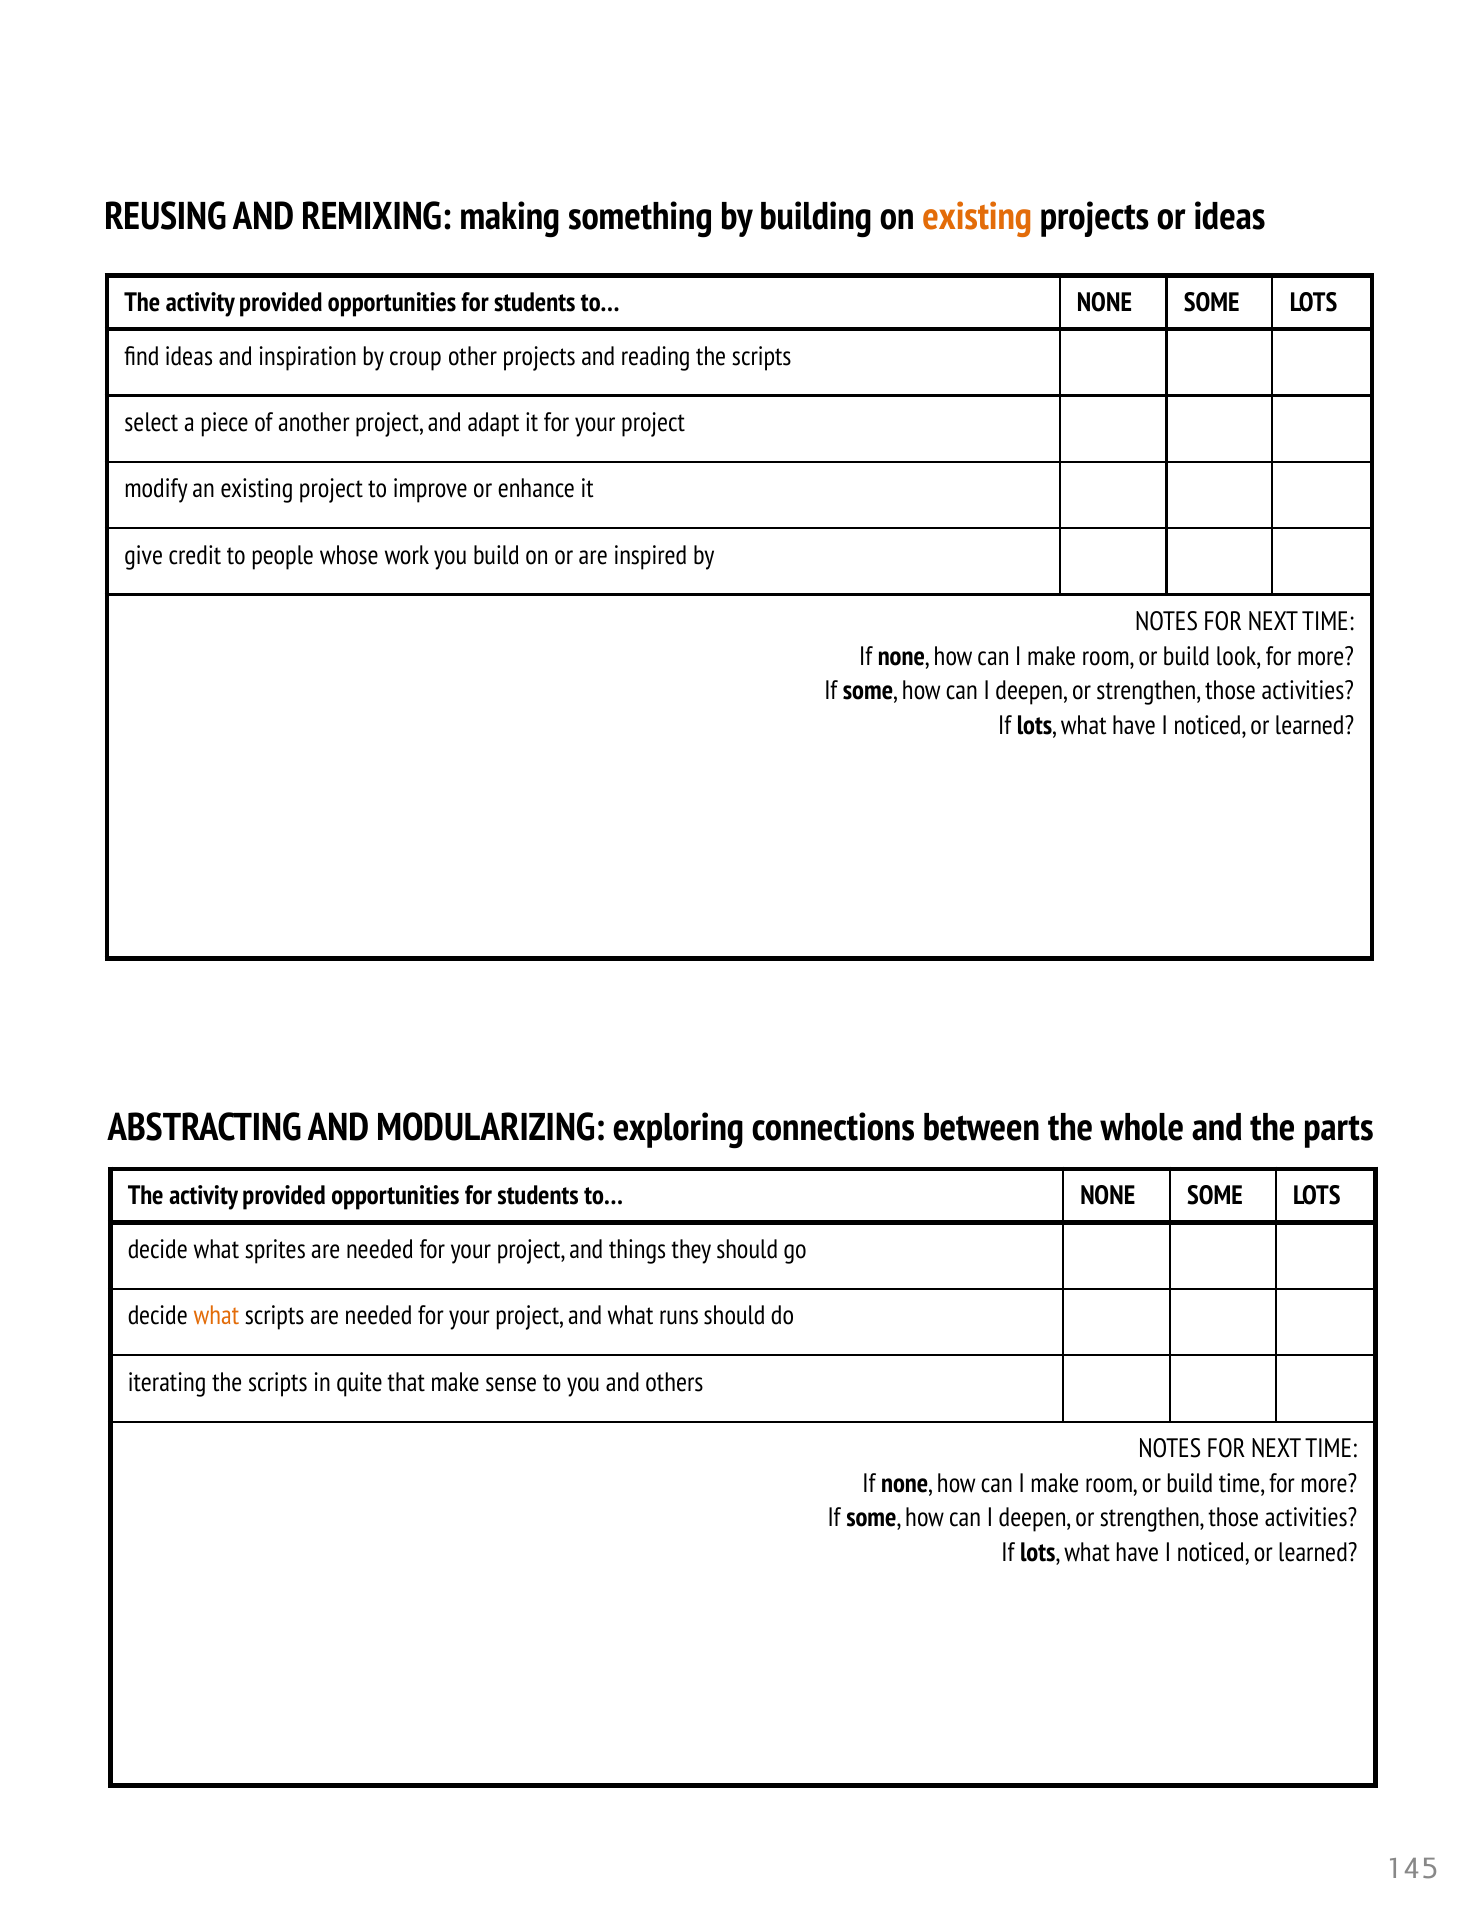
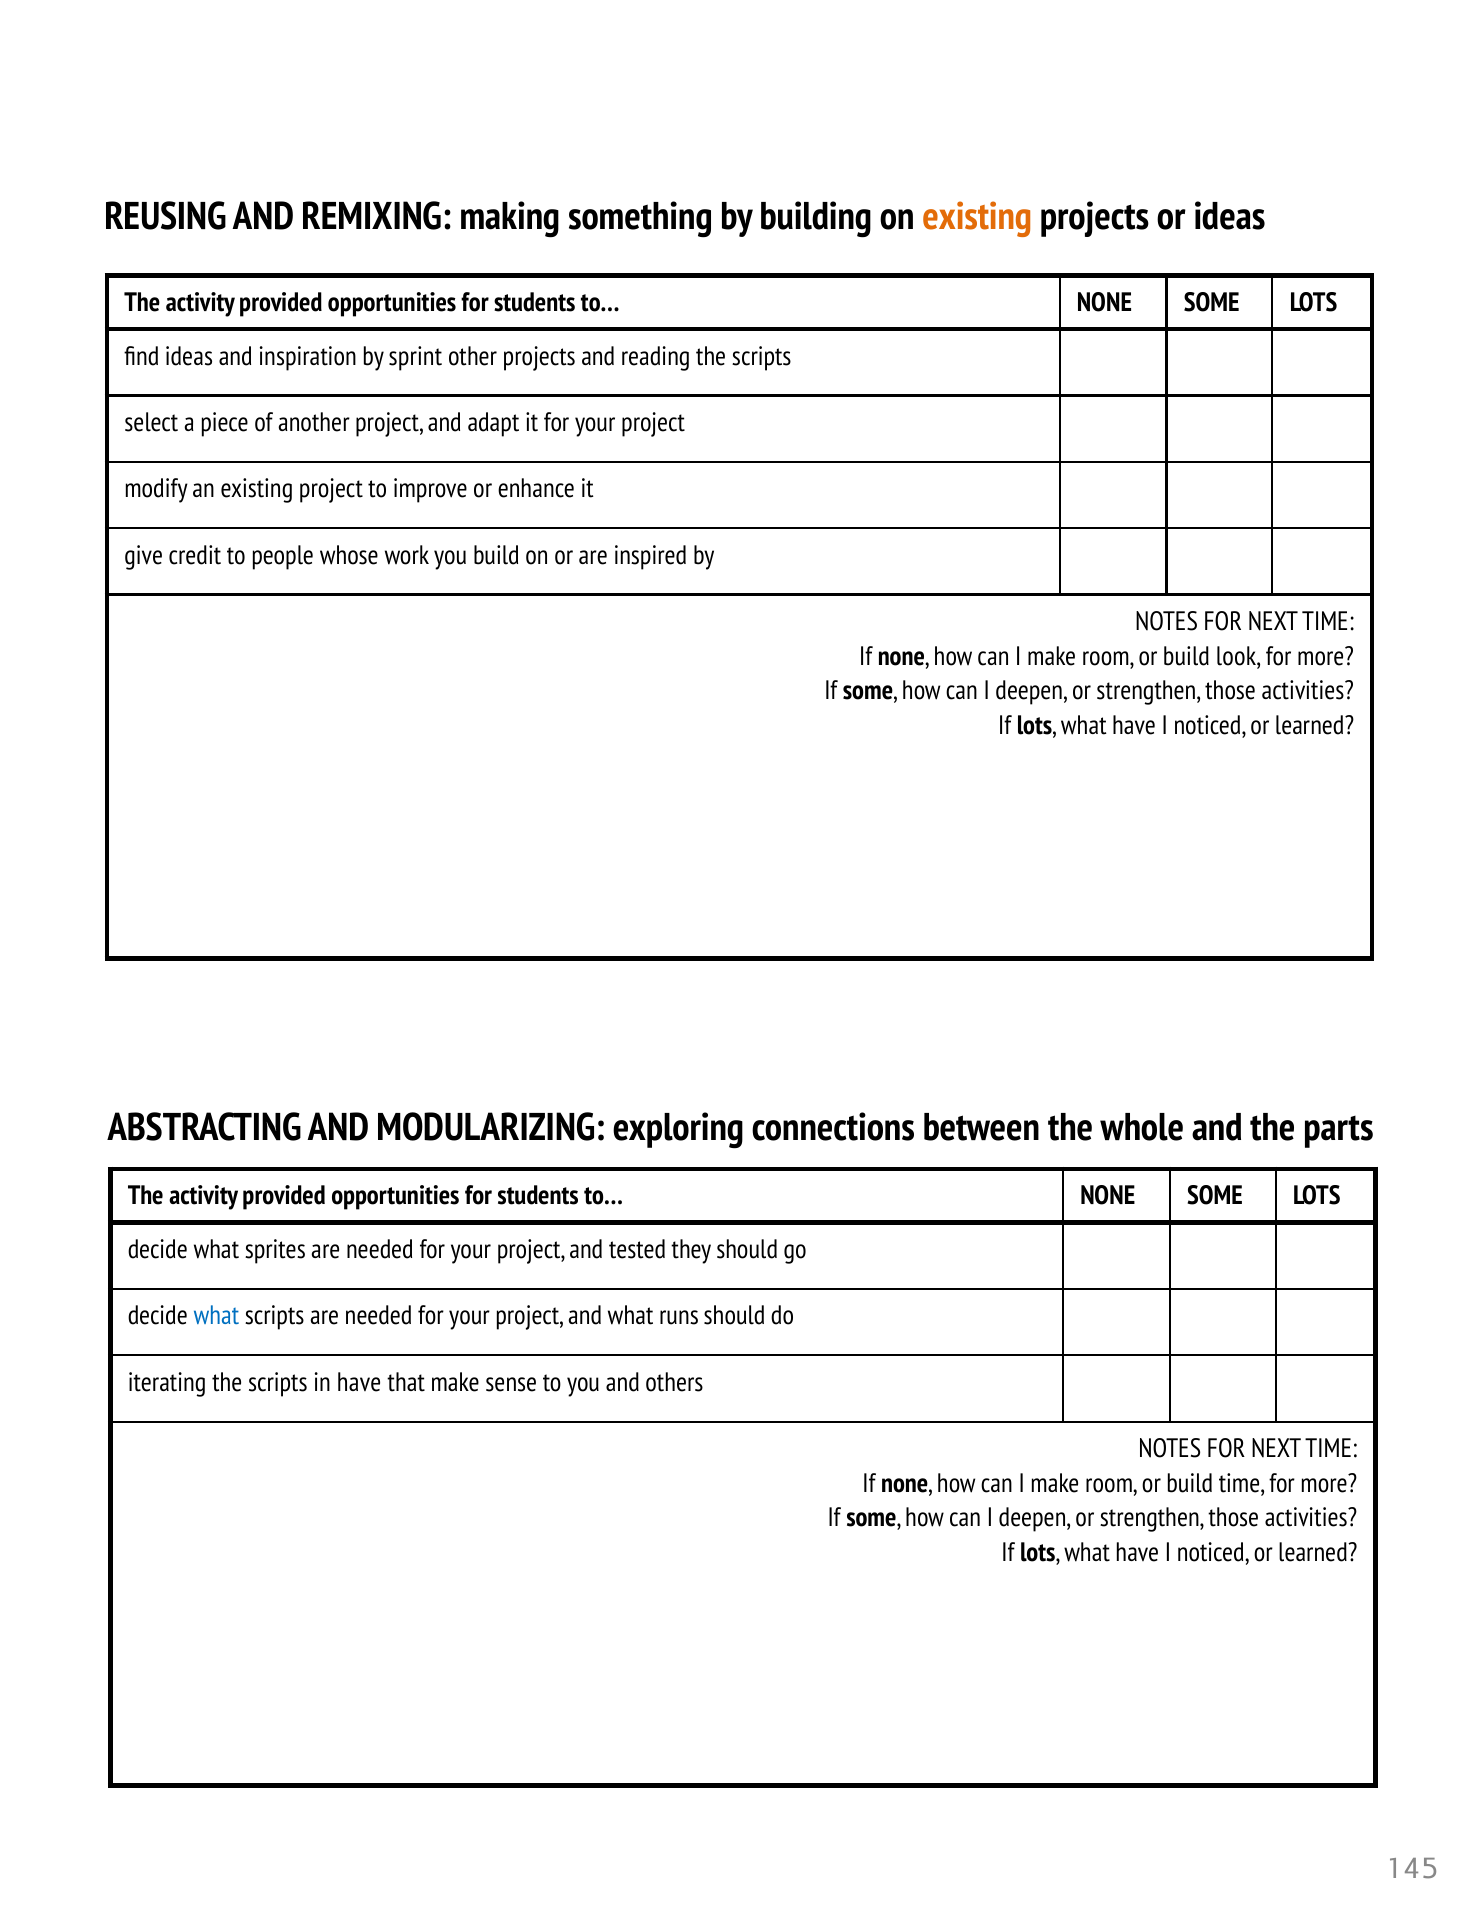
croup: croup -> sprint
things: things -> tested
what at (216, 1316) colour: orange -> blue
in quite: quite -> have
